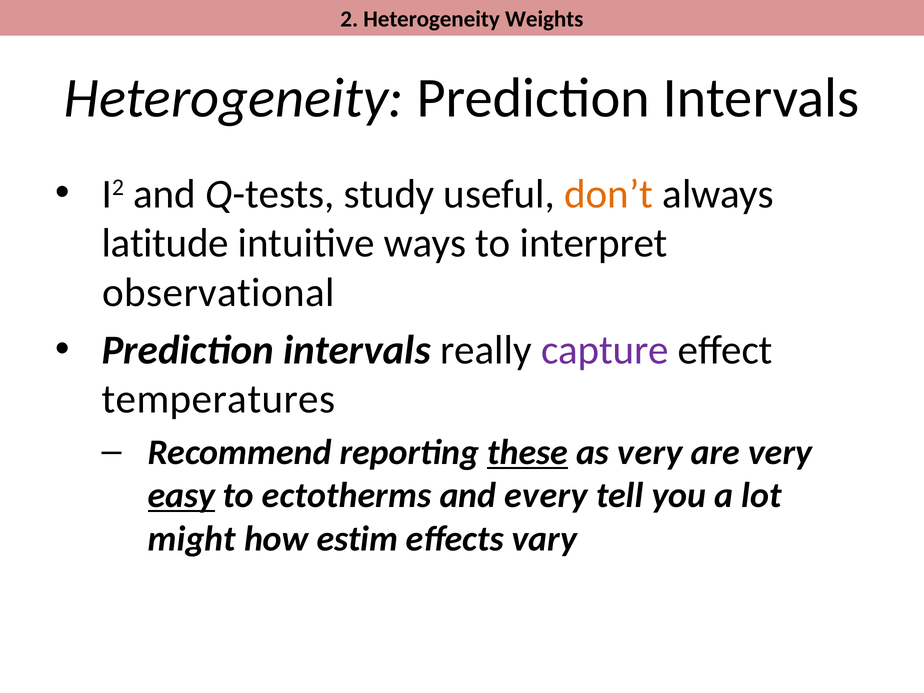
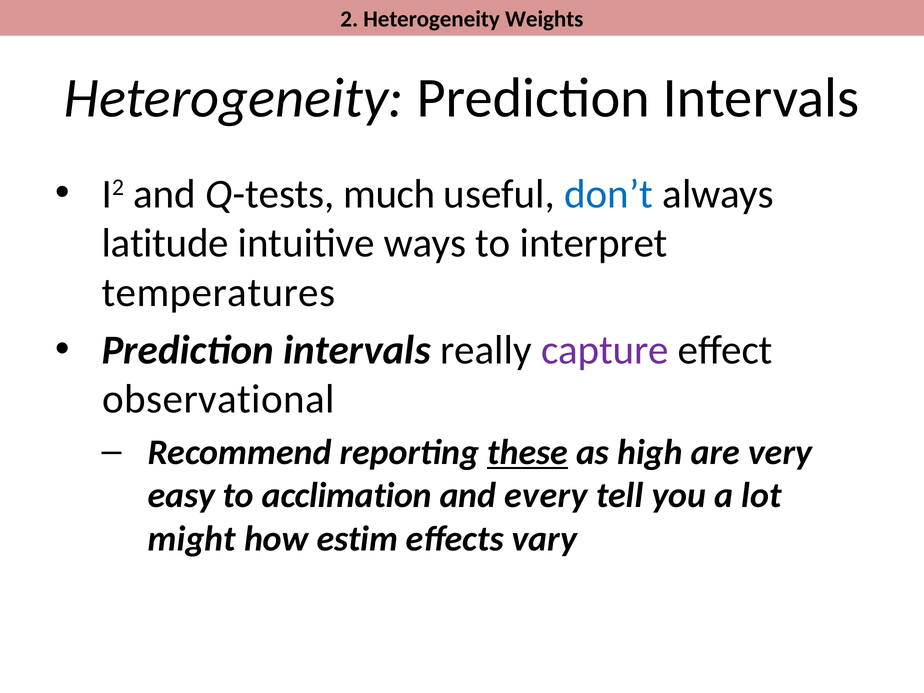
study: study -> much
don’t colour: orange -> blue
observational: observational -> temperatures
temperatures: temperatures -> observational
as very: very -> high
easy underline: present -> none
ectotherms: ectotherms -> acclimation
